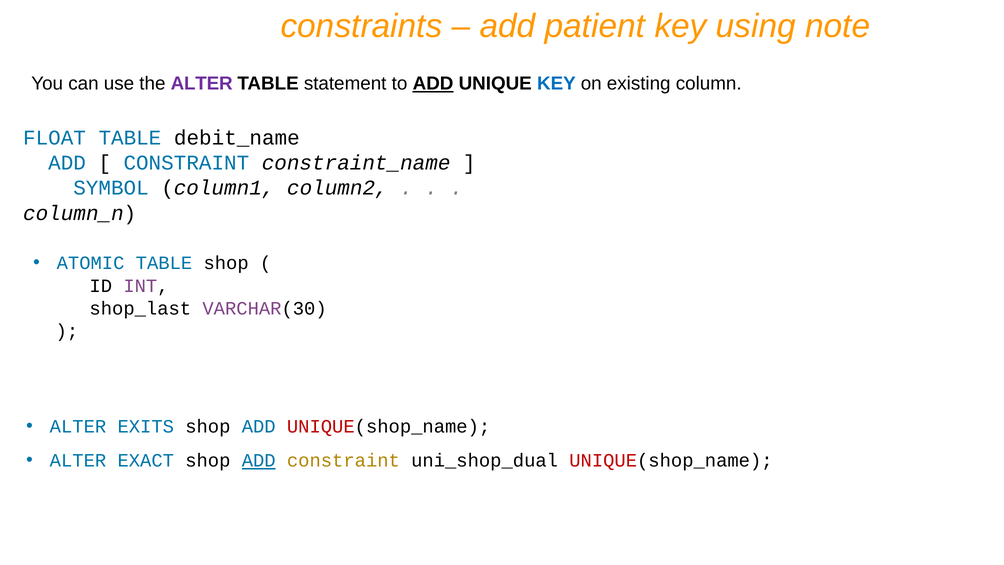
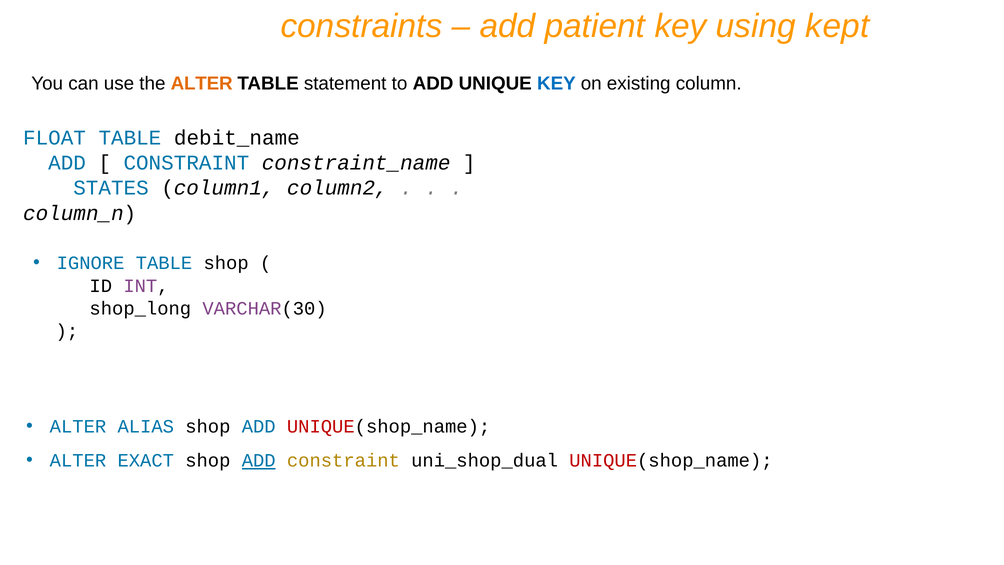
note: note -> kept
ALTER at (202, 84) colour: purple -> orange
ADD at (433, 84) underline: present -> none
SYMBOL: SYMBOL -> STATES
ATOMIC: ATOMIC -> IGNORE
shop_last: shop_last -> shop_long
EXITS: EXITS -> ALIAS
